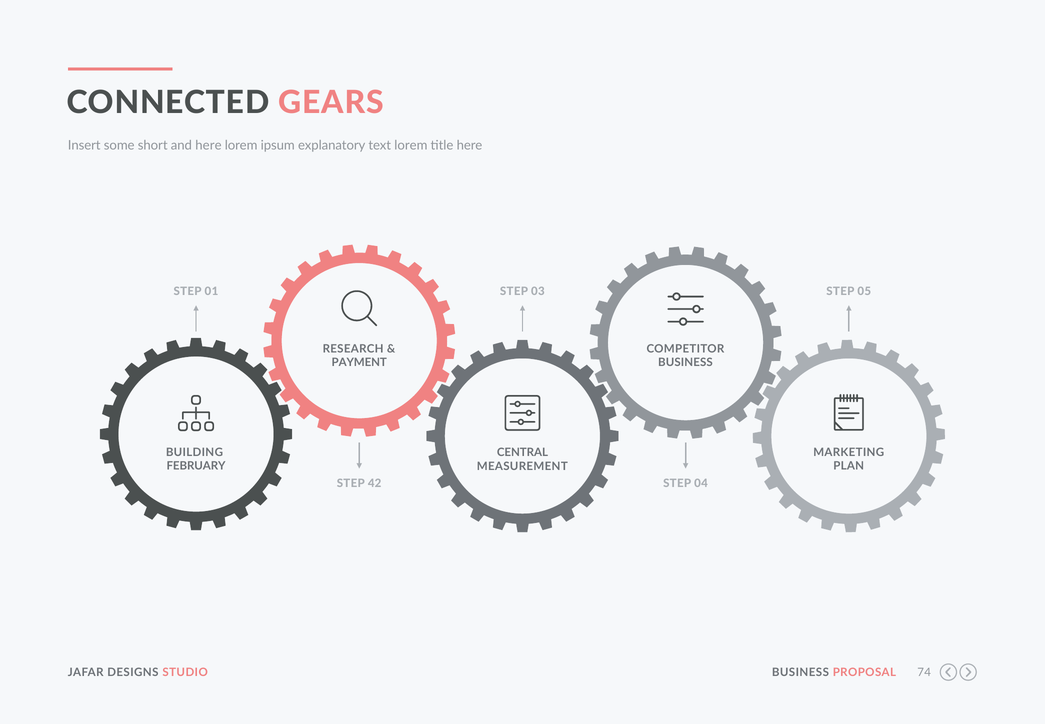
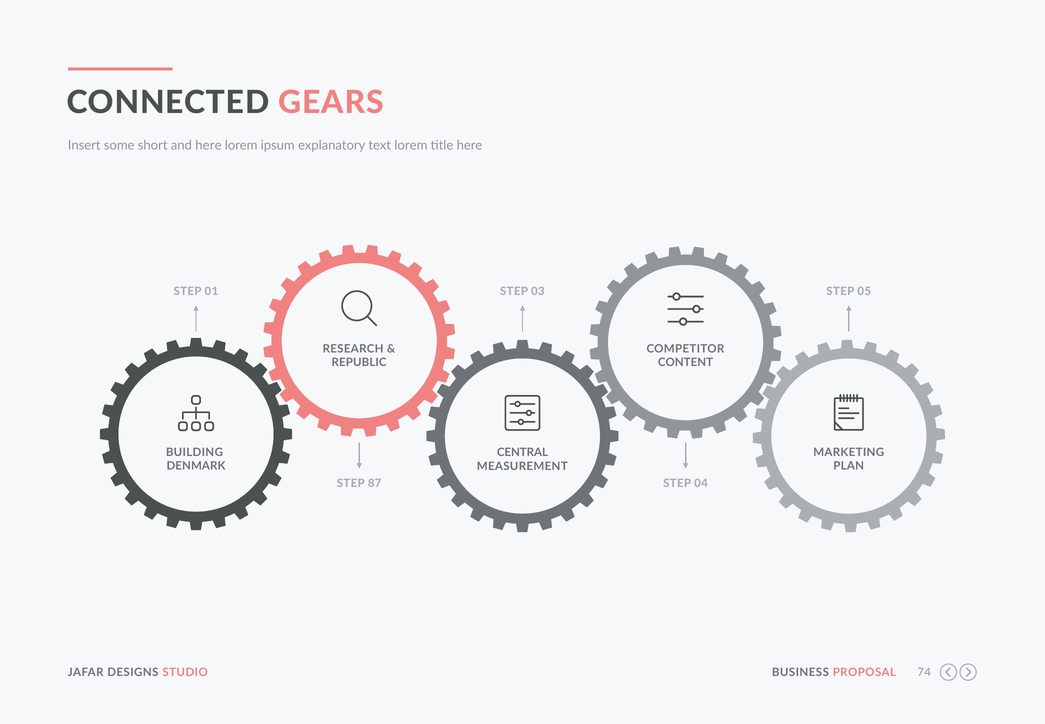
PAYMENT: PAYMENT -> REPUBLIC
BUSINESS at (685, 362): BUSINESS -> CONTENT
FEBRUARY: FEBRUARY -> DENMARK
42: 42 -> 87
